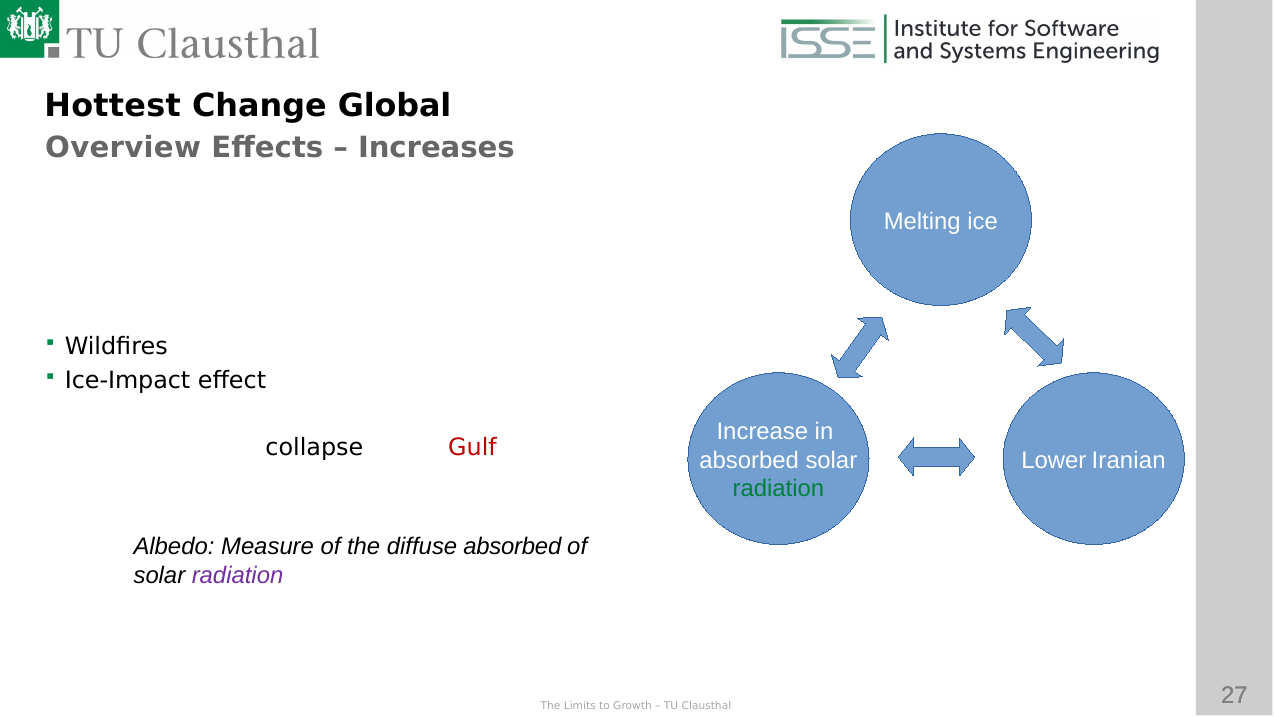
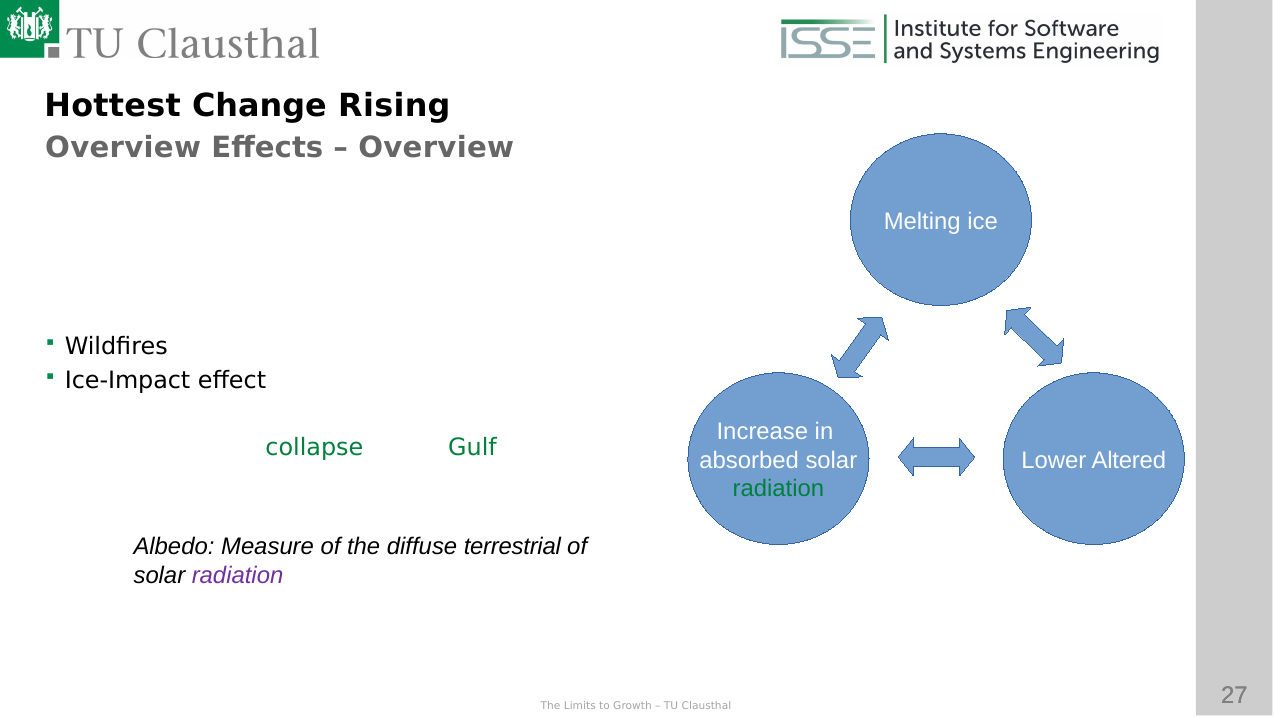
Global: Global -> Rising
Increases at (436, 147): Increases -> Overview
collapse colour: black -> green
Gulf colour: red -> green
Iranian: Iranian -> Altered
diffuse absorbed: absorbed -> terrestrial
